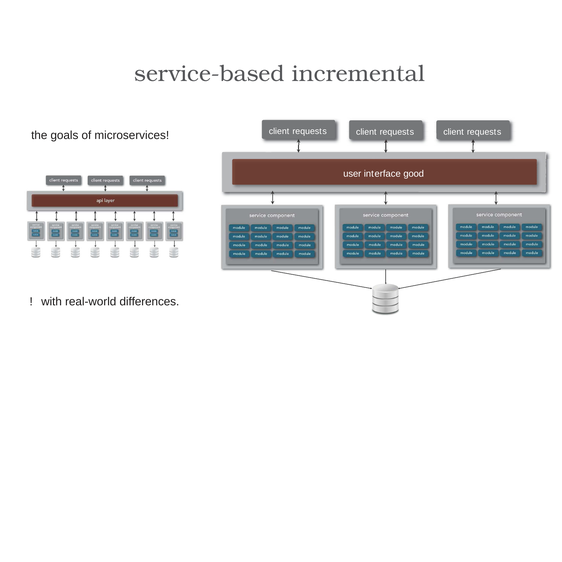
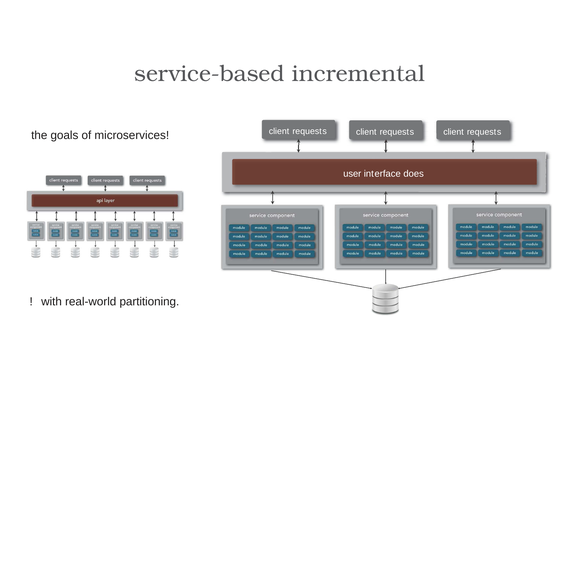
good: good -> does
differences: differences -> partitioning
